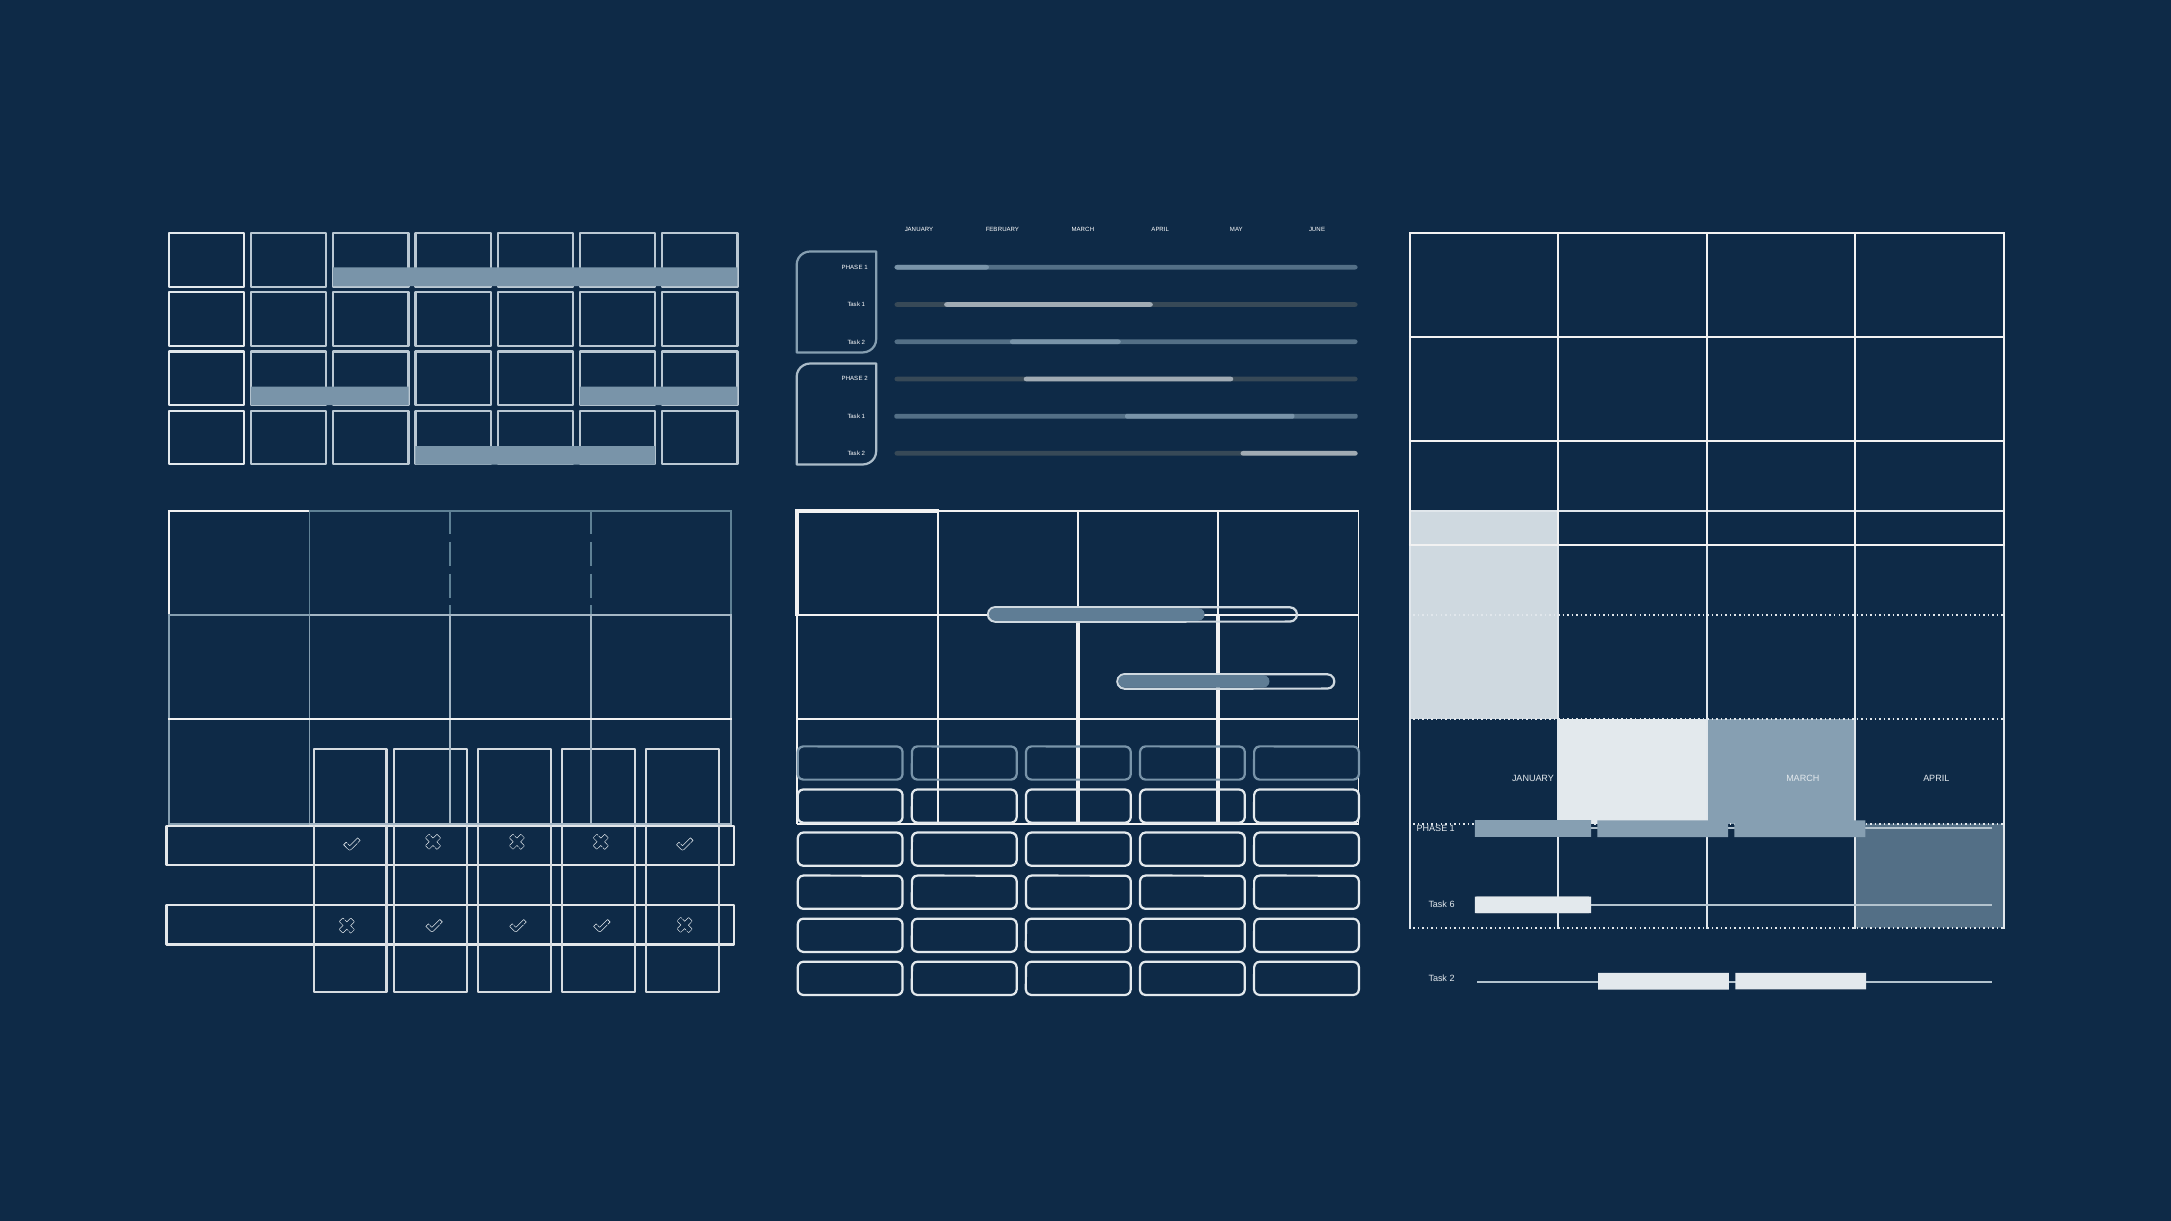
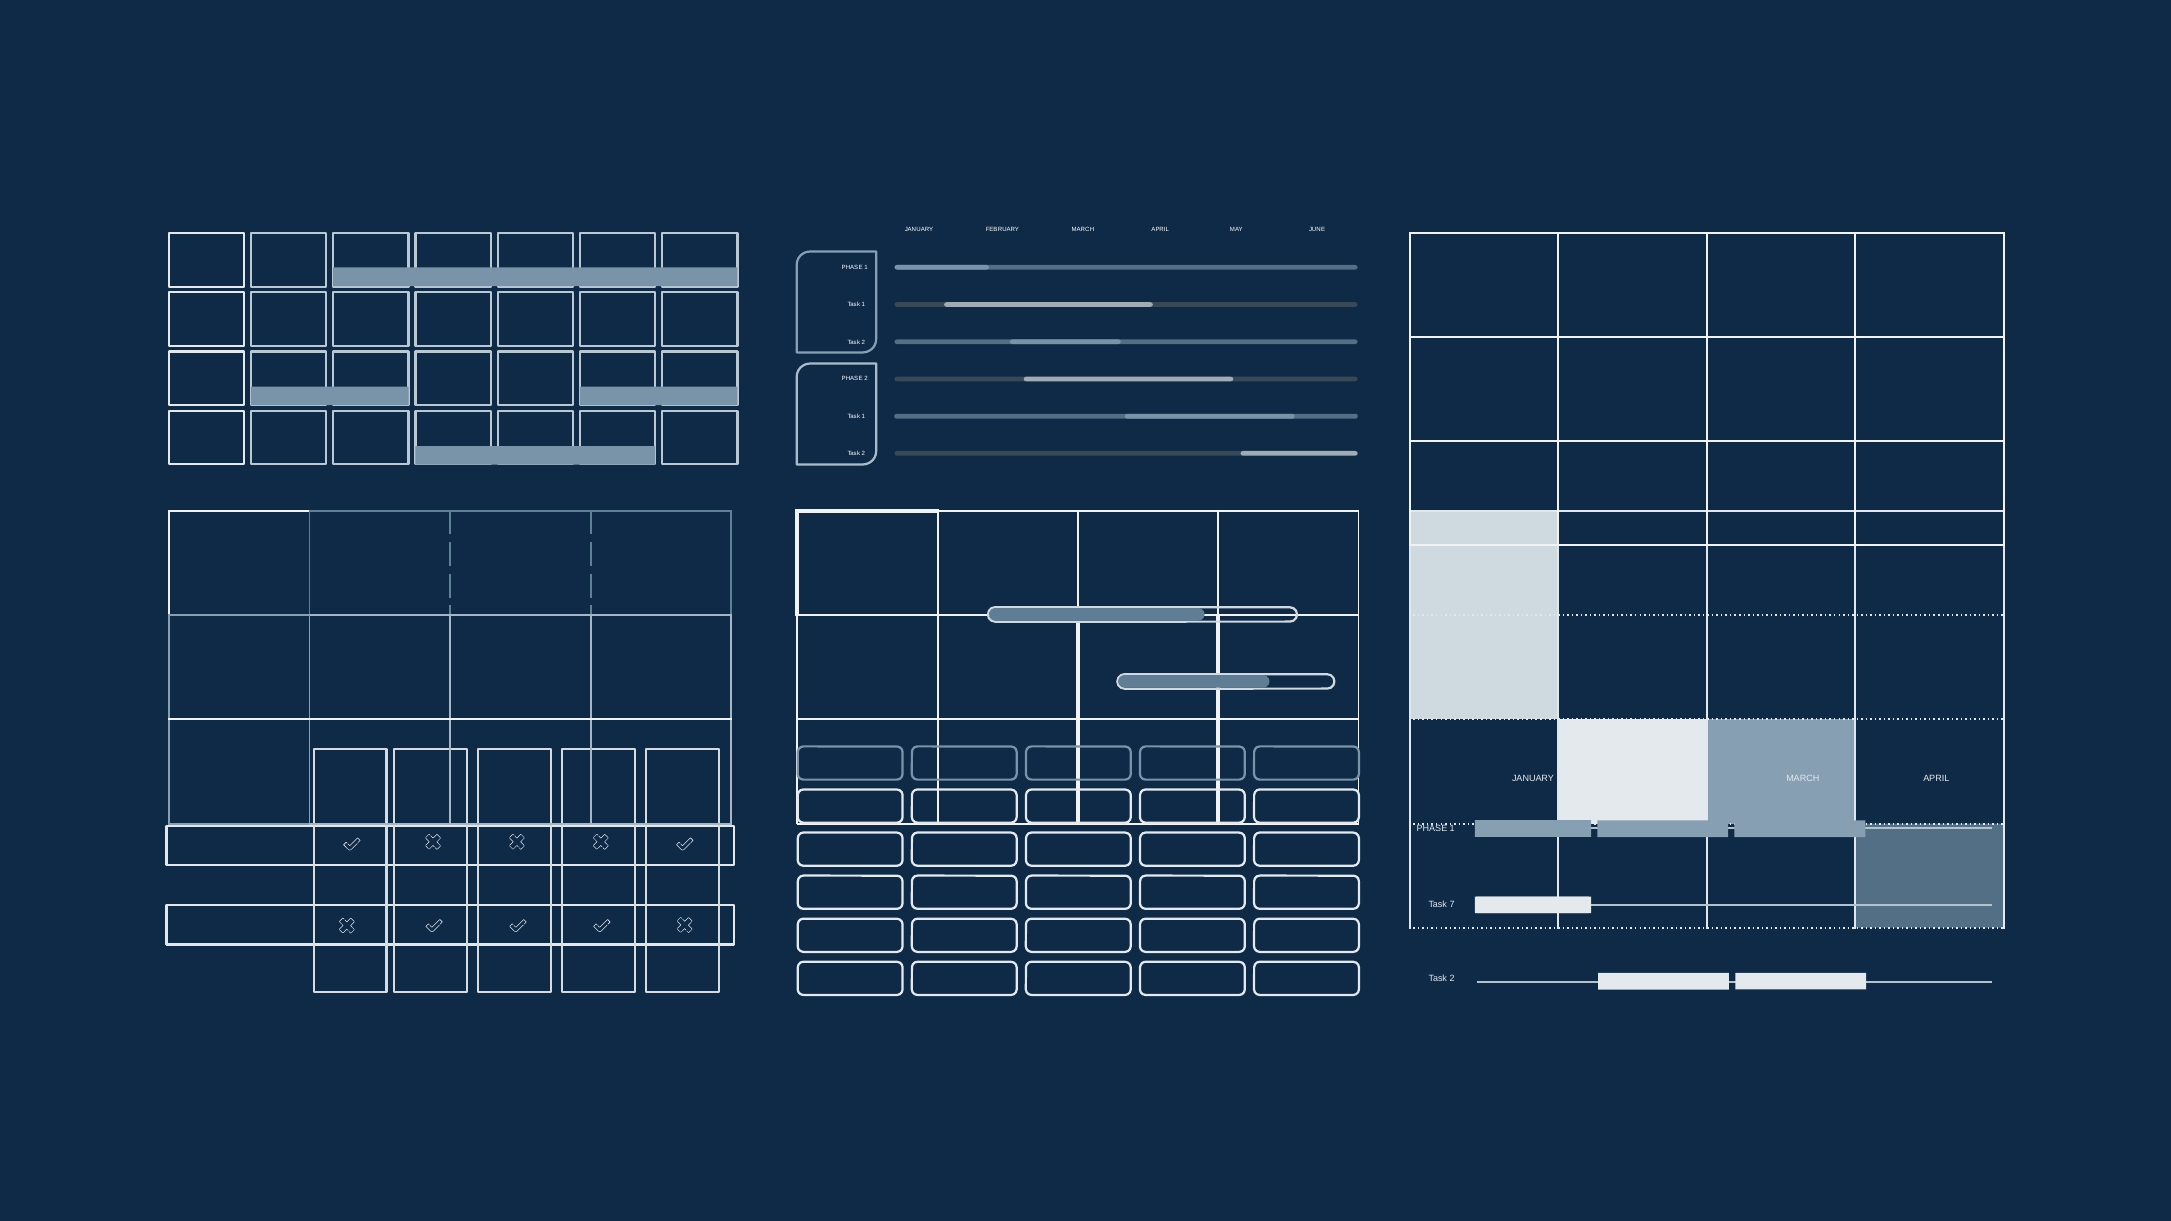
6: 6 -> 7
